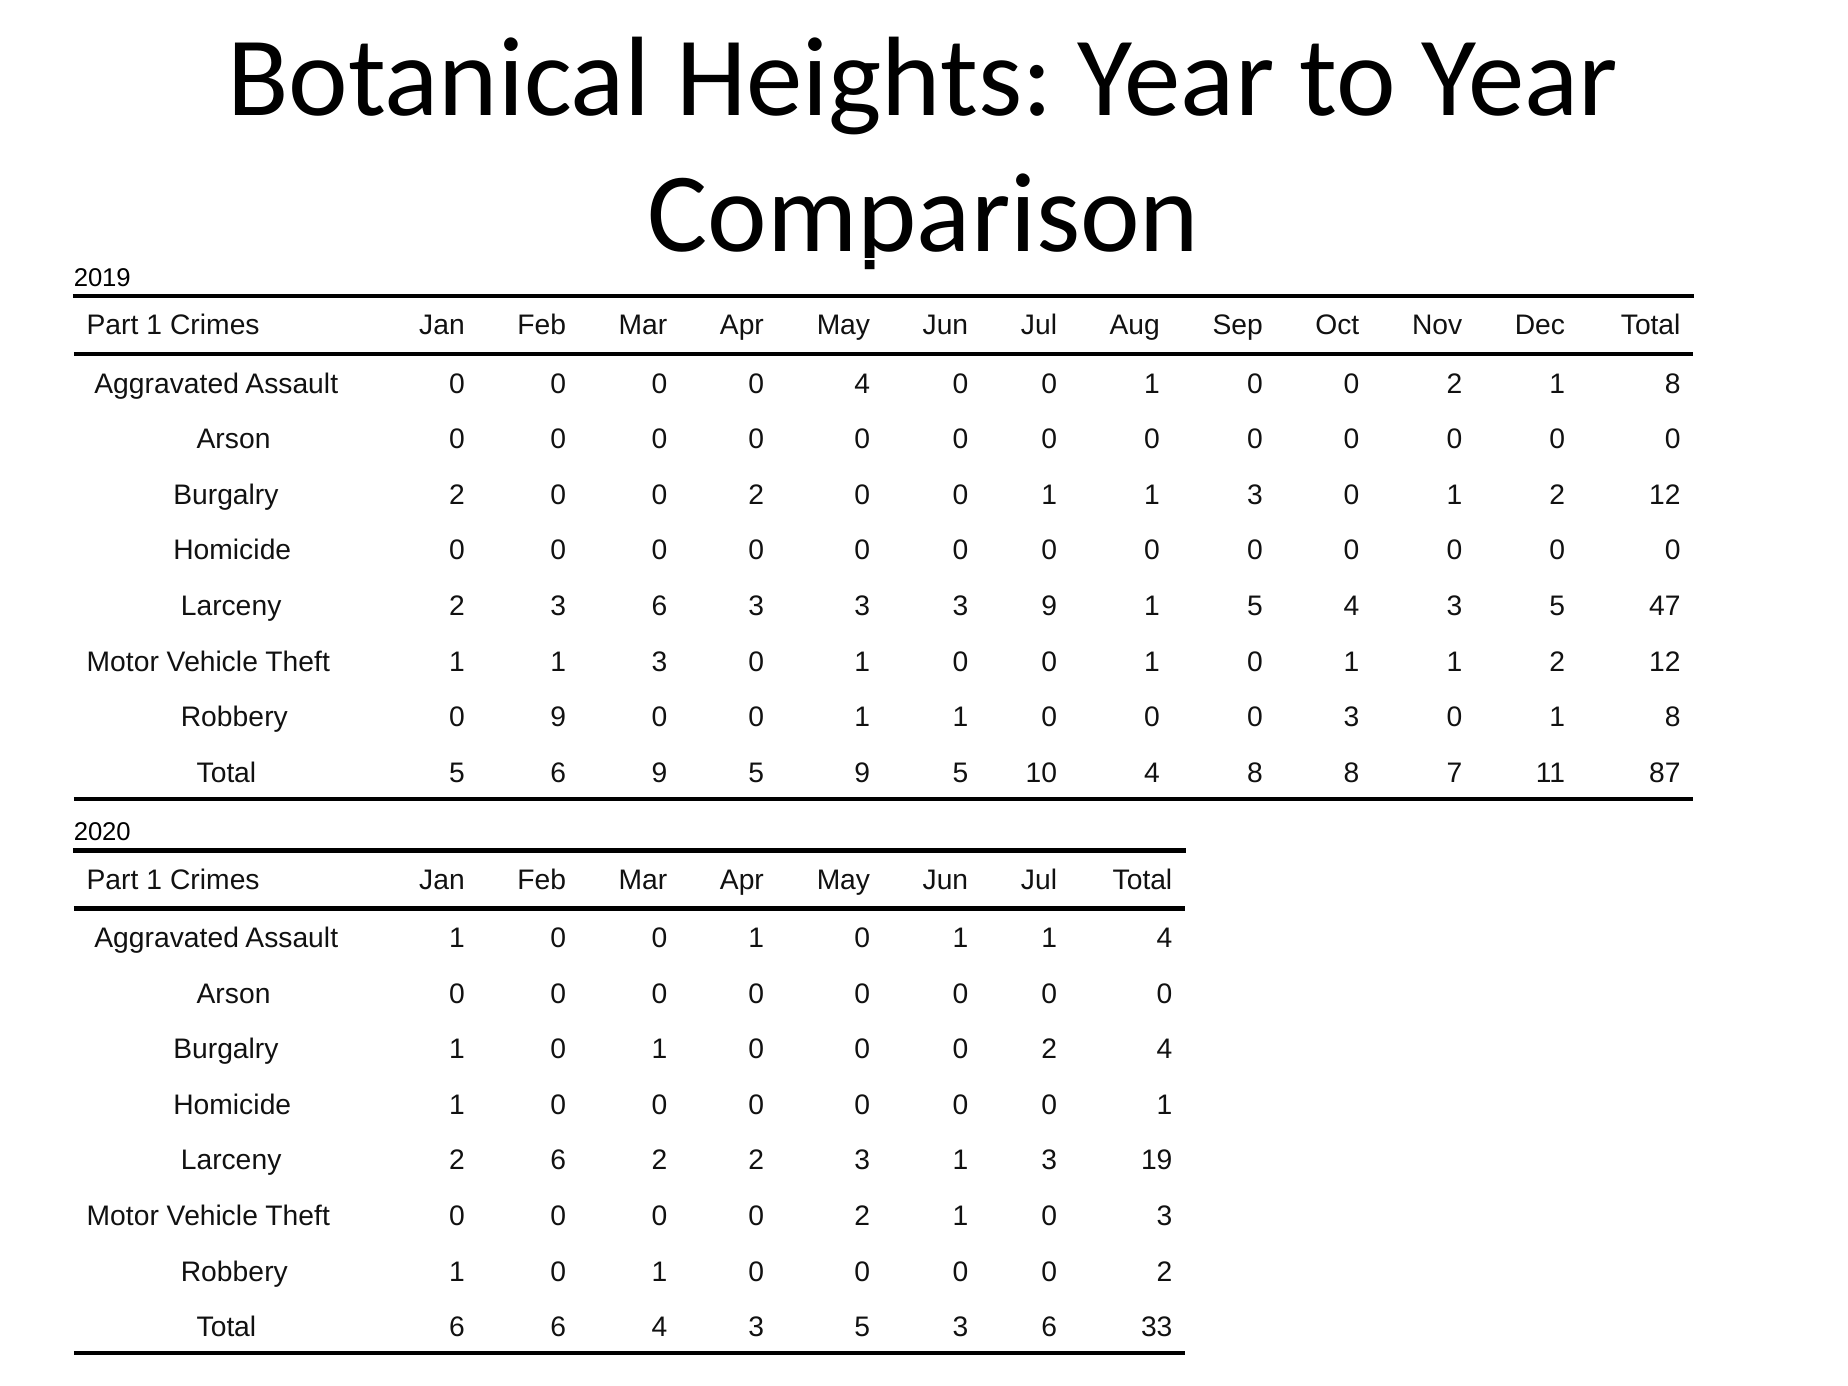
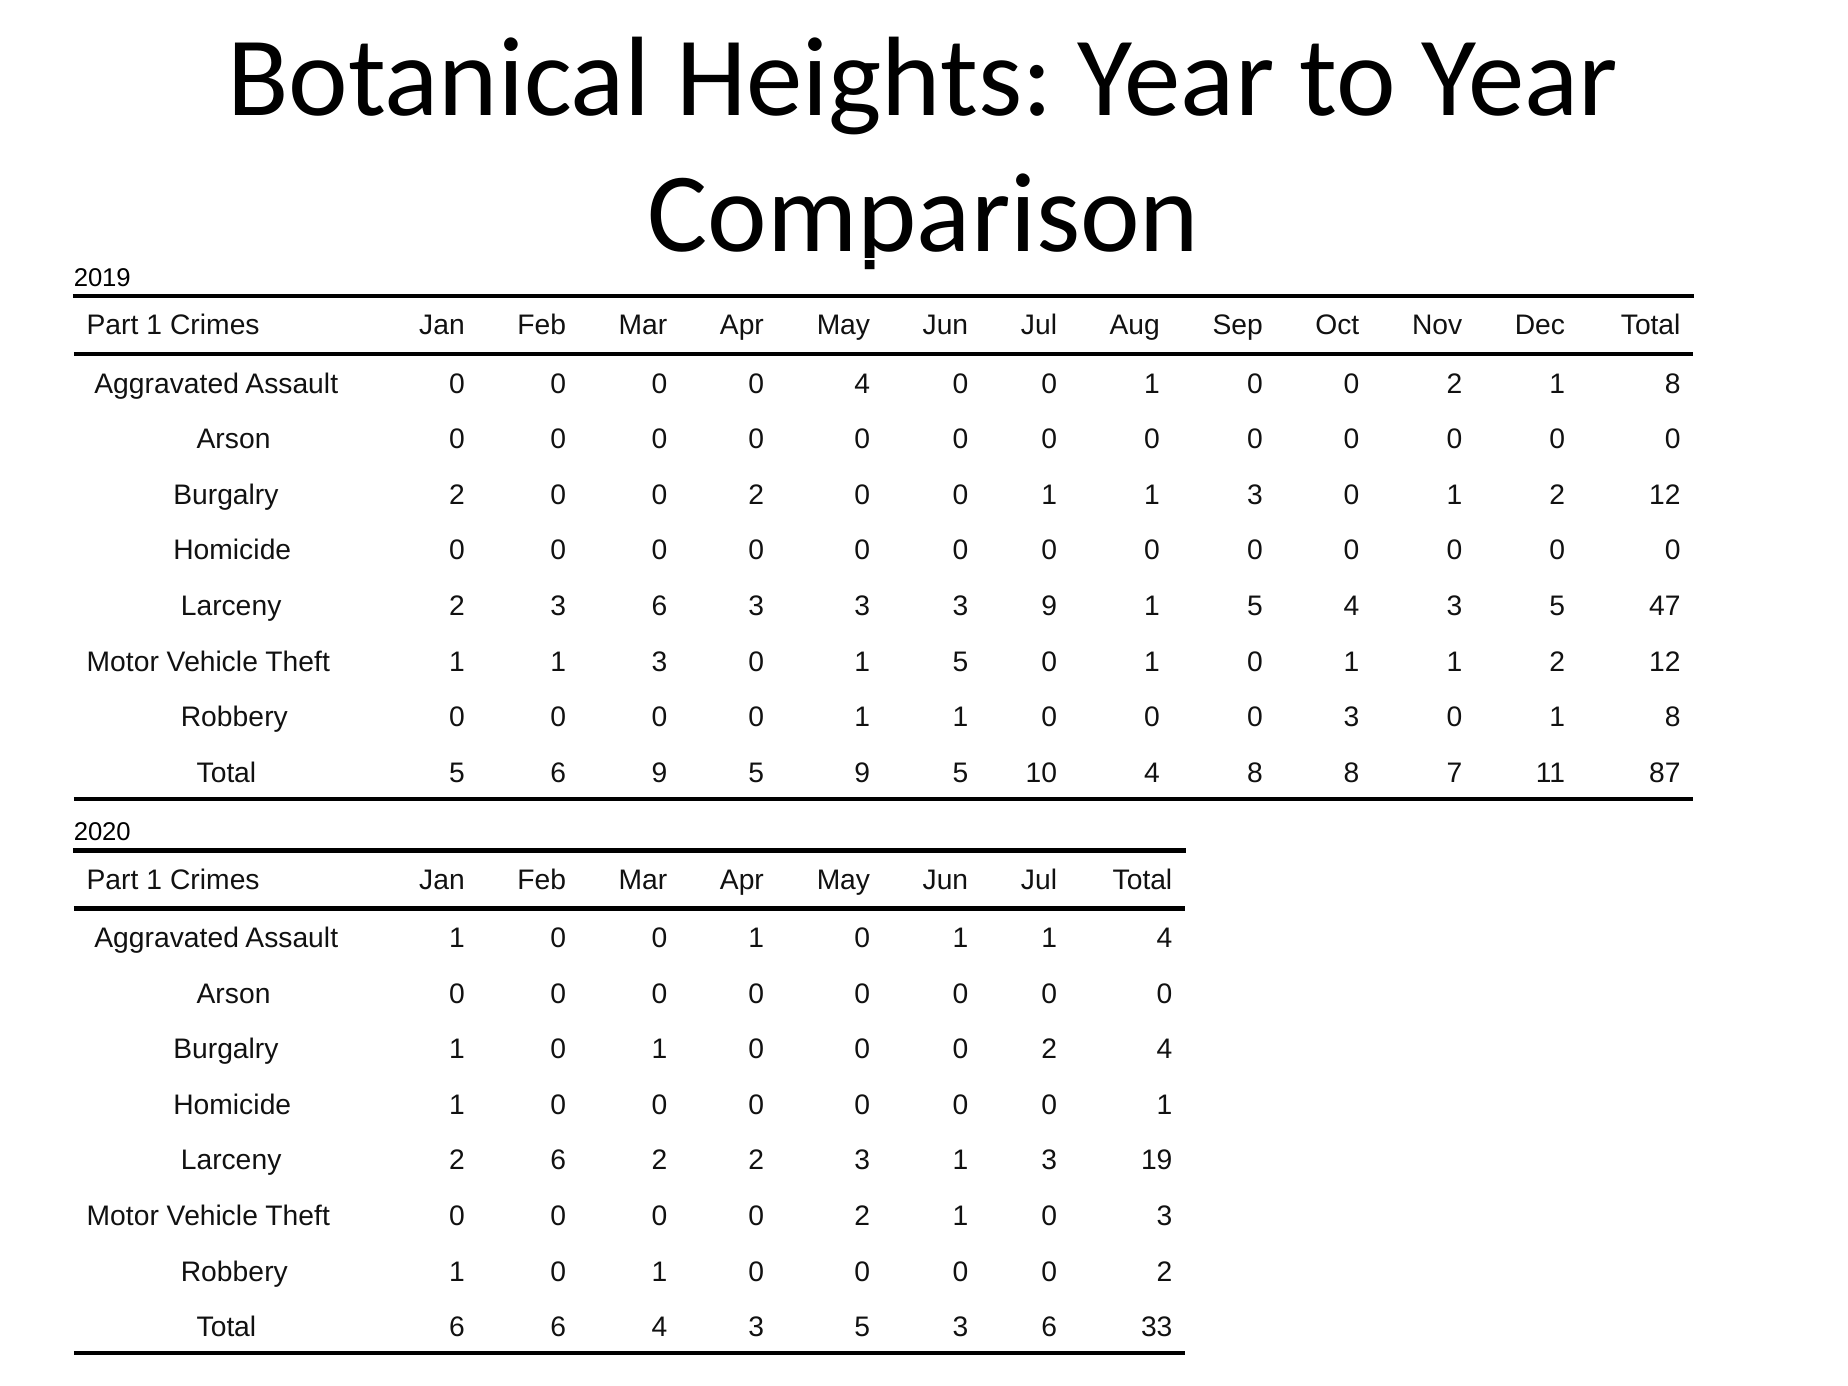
3 0 1 0: 0 -> 5
Robbery 0 9: 9 -> 0
